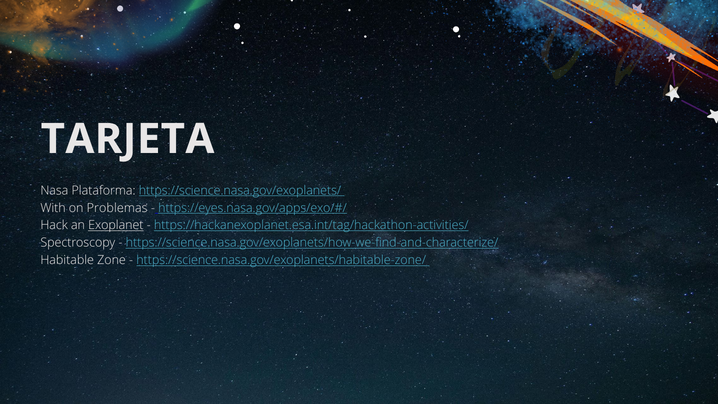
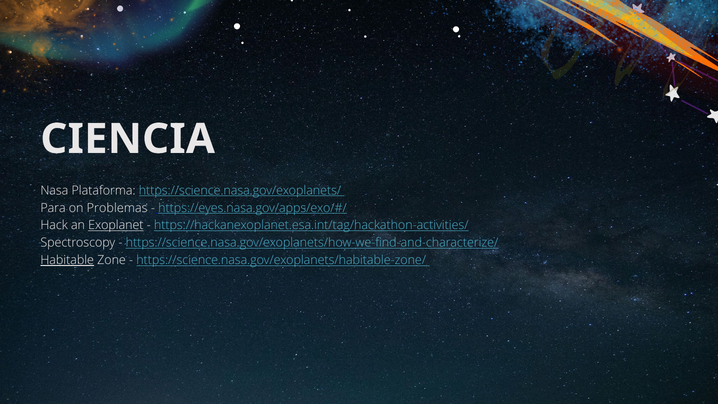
TARJETA: TARJETA -> CIENCIA
With: With -> Para
Habitable underline: none -> present
